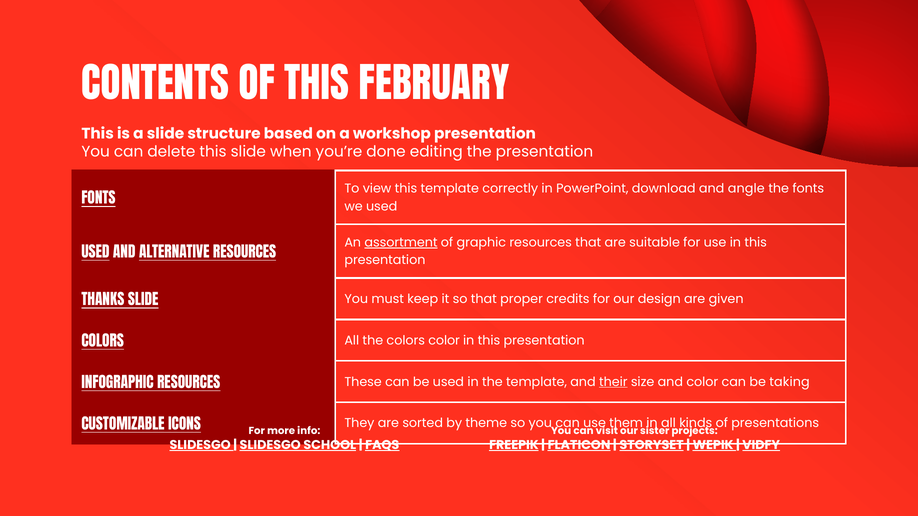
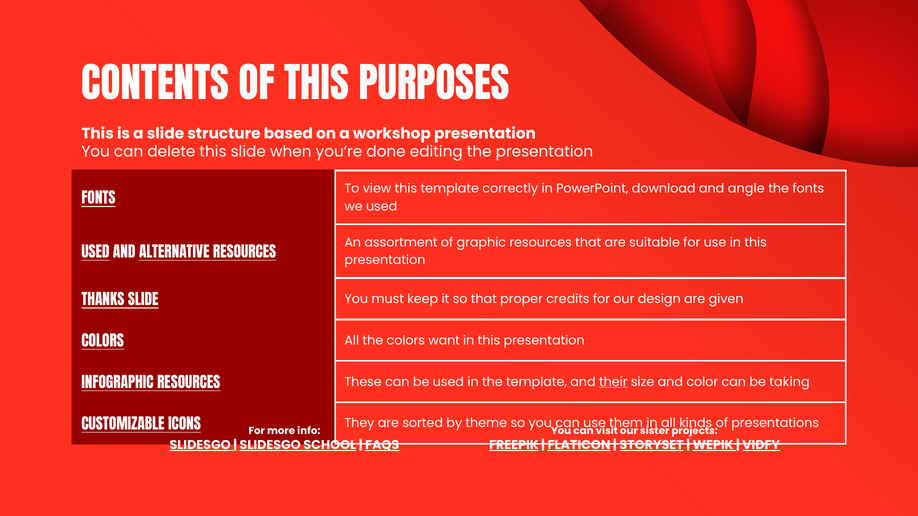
FEBRUARY: FEBRUARY -> PURPOSES
assortment underline: present -> none
colors color: color -> want
